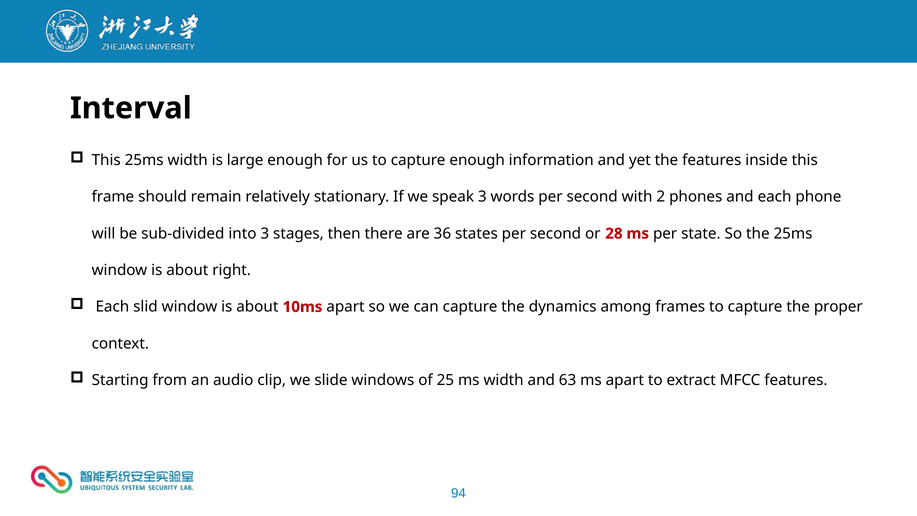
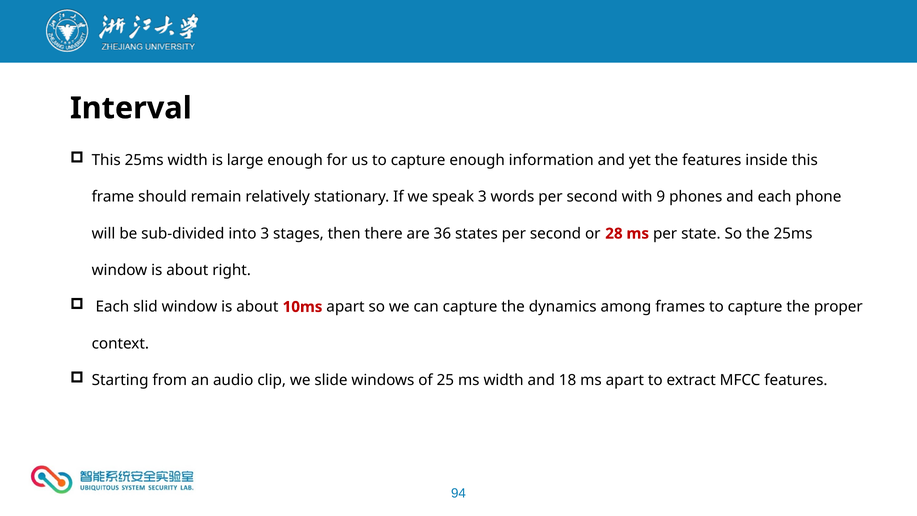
2: 2 -> 9
63: 63 -> 18
